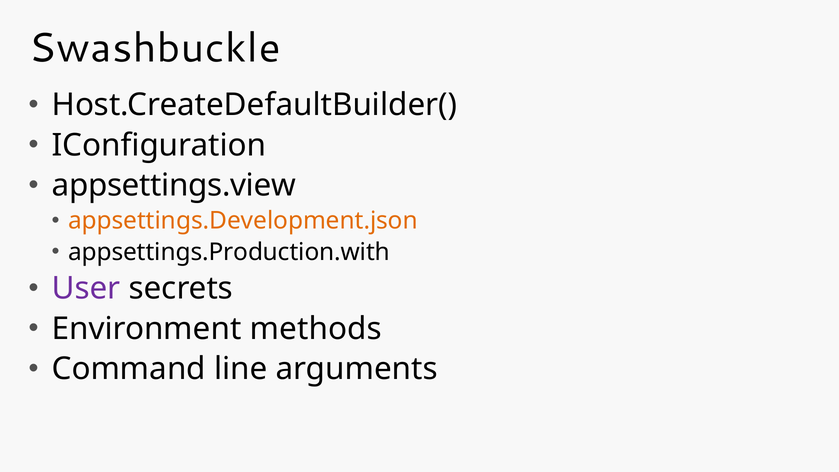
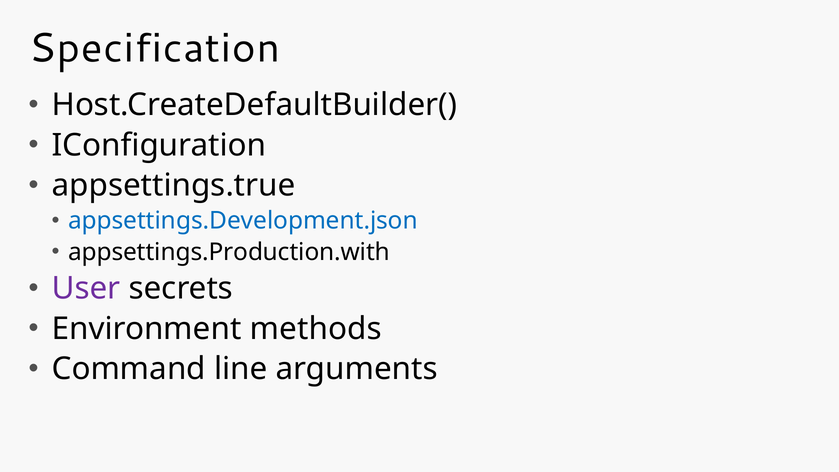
Swashbuckle: Swashbuckle -> Specification
appsettings.view: appsettings.view -> appsettings.true
appsettings.Development.json colour: orange -> blue
